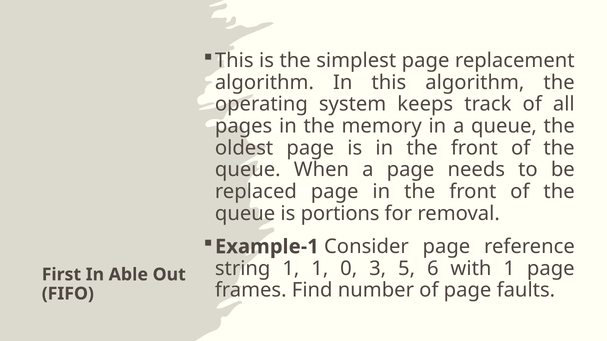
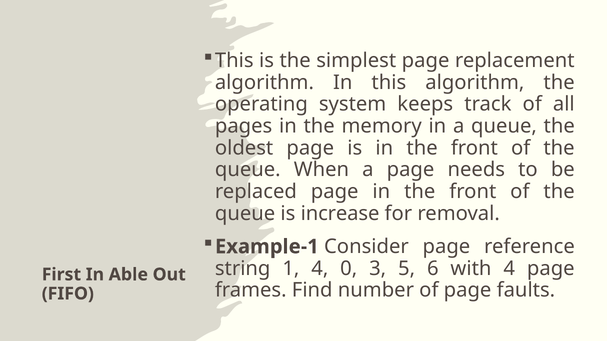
portions: portions -> increase
1 1: 1 -> 4
with 1: 1 -> 4
